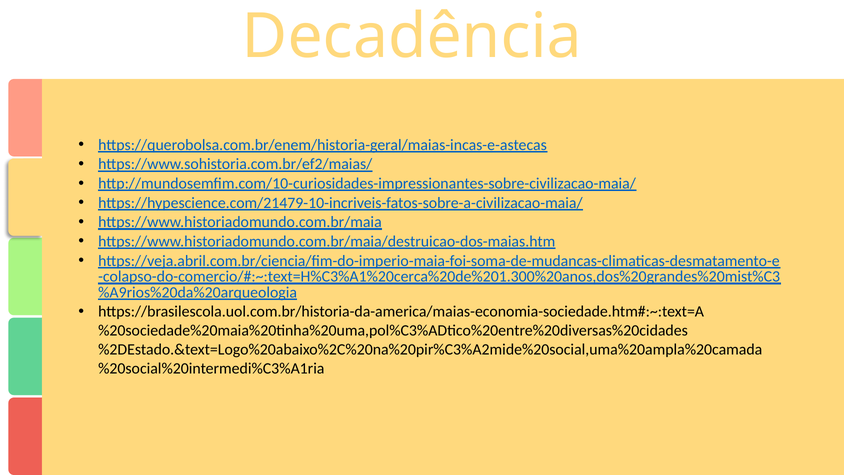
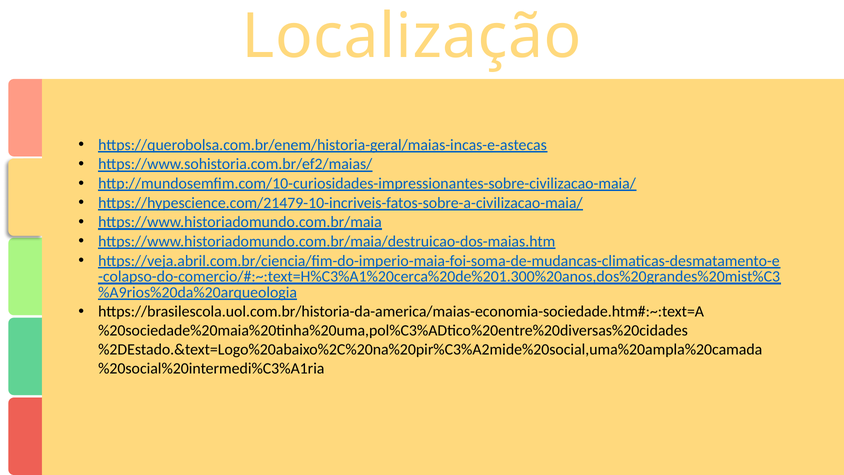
Decadência: Decadência -> Localização
